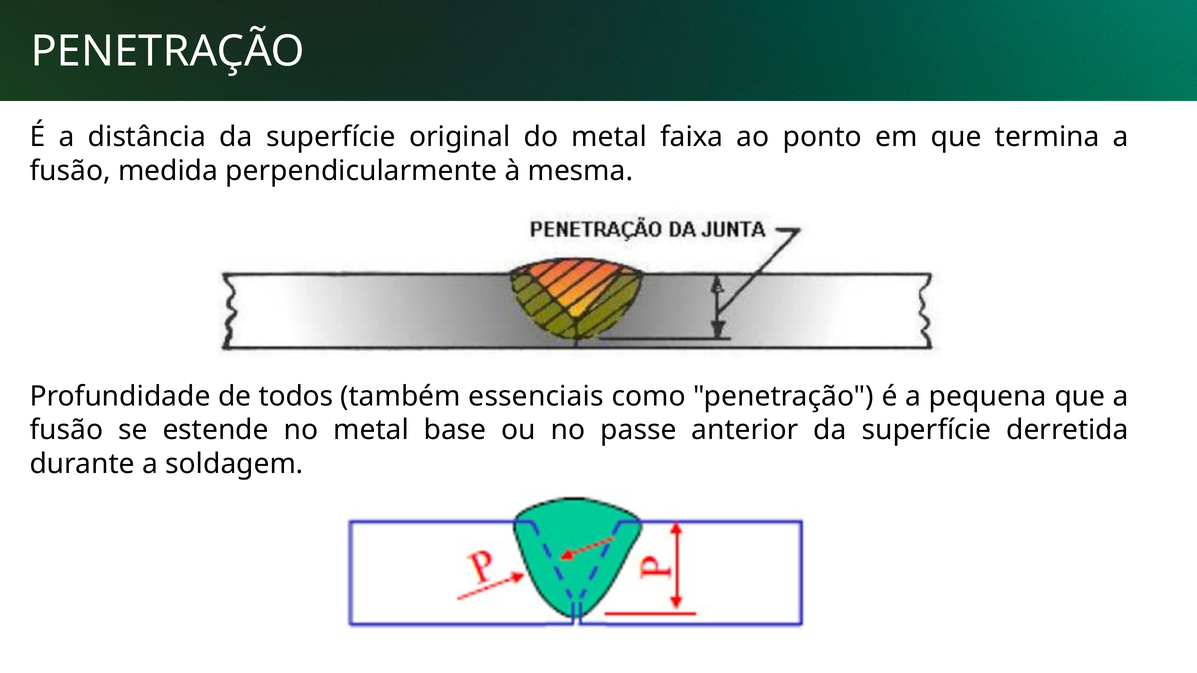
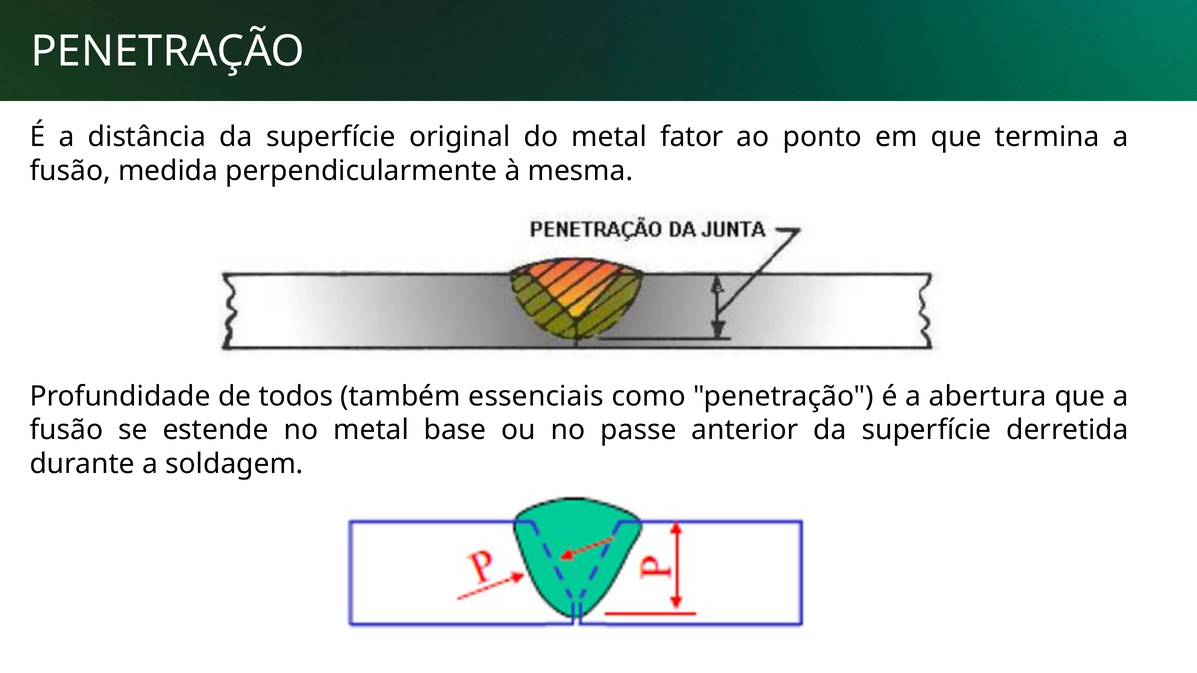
faixa: faixa -> fator
pequena: pequena -> abertura
